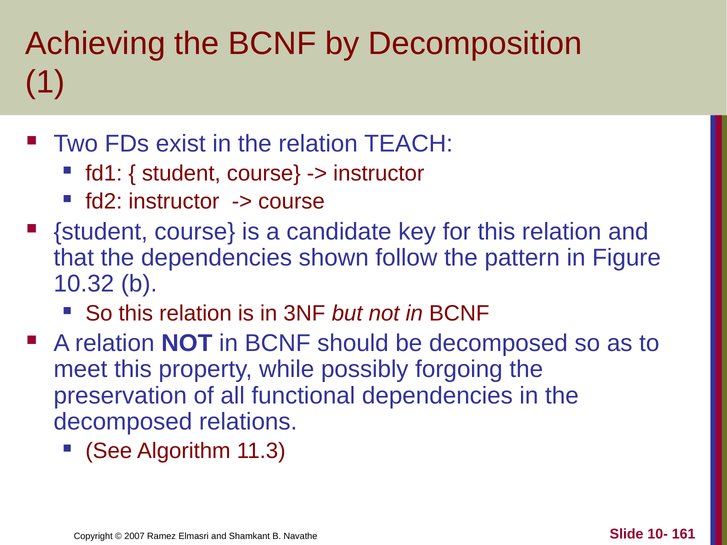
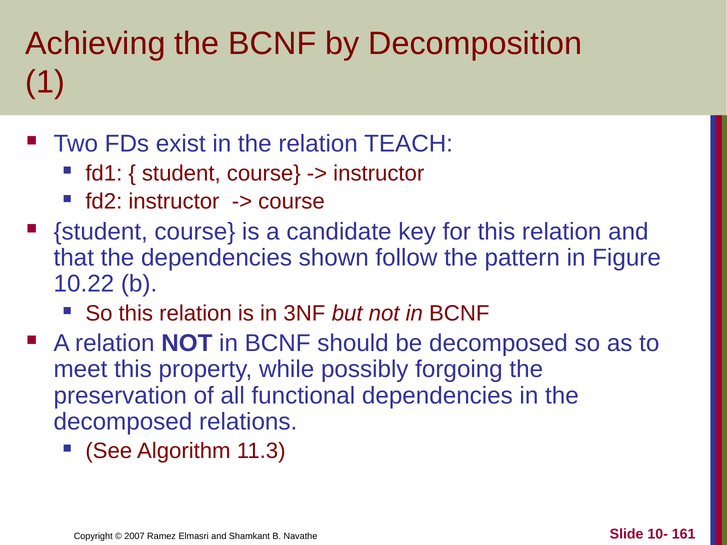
10.32: 10.32 -> 10.22
